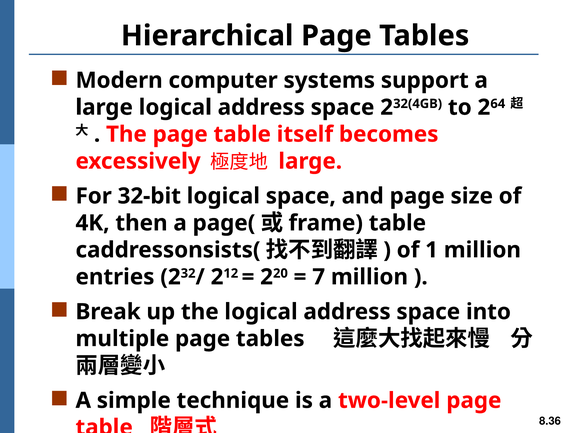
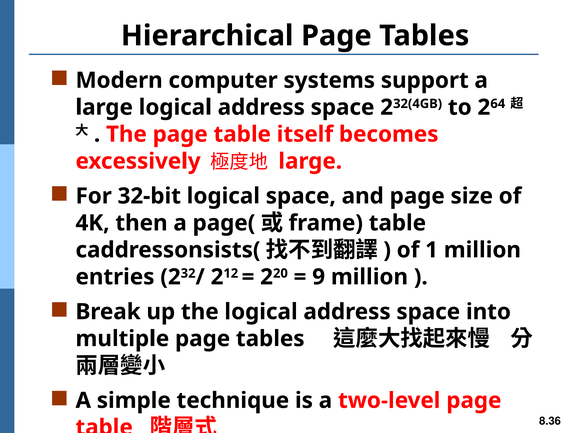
7: 7 -> 9
